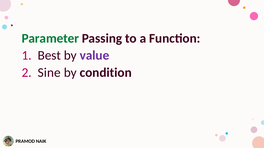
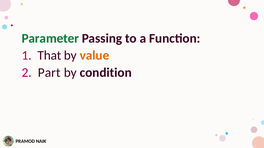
Best: Best -> That
value colour: purple -> orange
Sine: Sine -> Part
